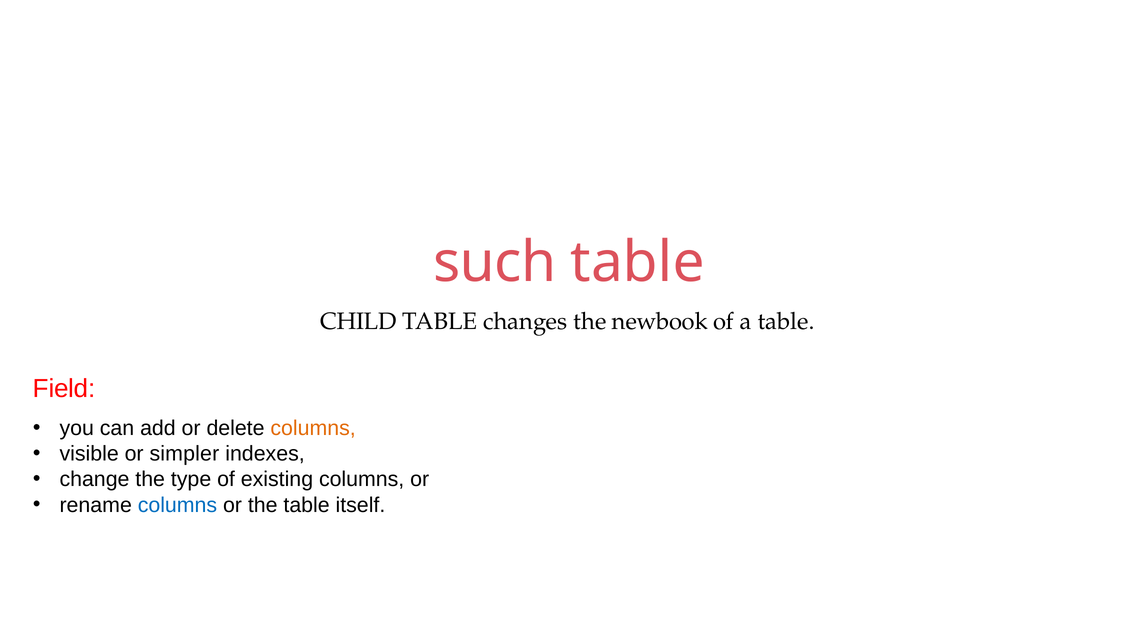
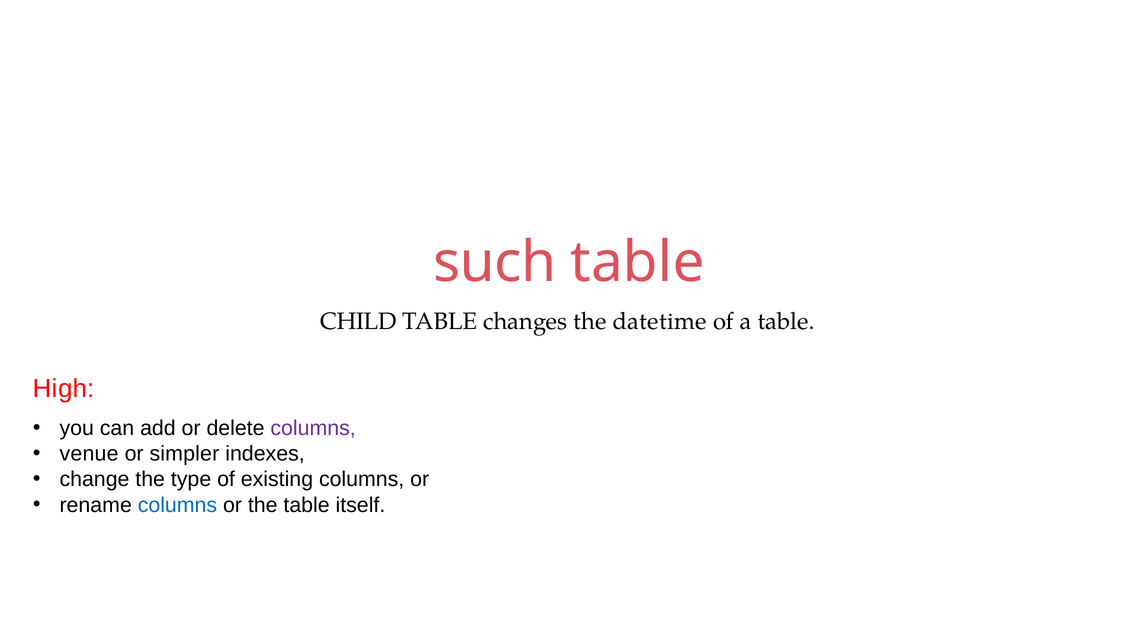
newbook: newbook -> datetime
Field: Field -> High
columns at (313, 428) colour: orange -> purple
visible: visible -> venue
